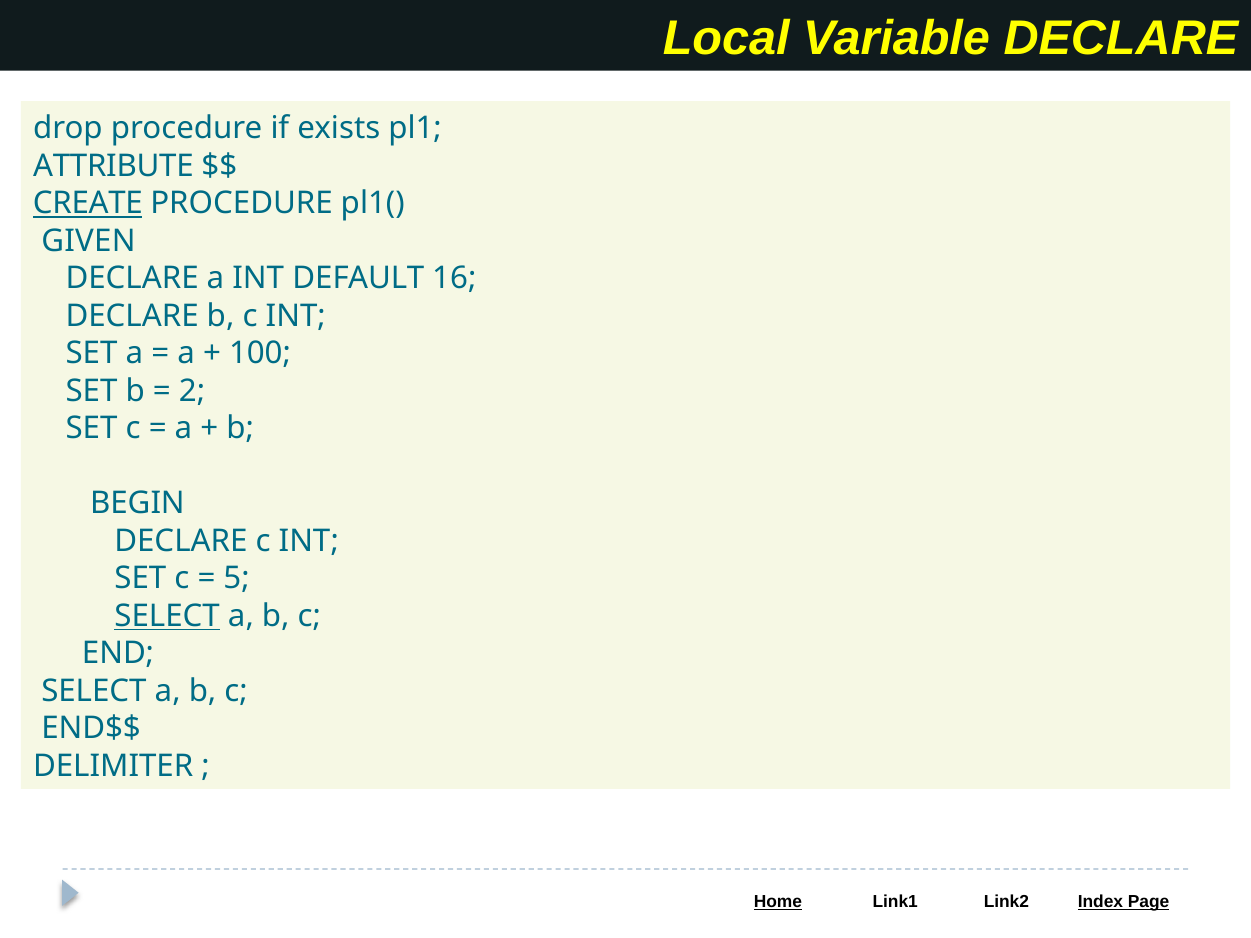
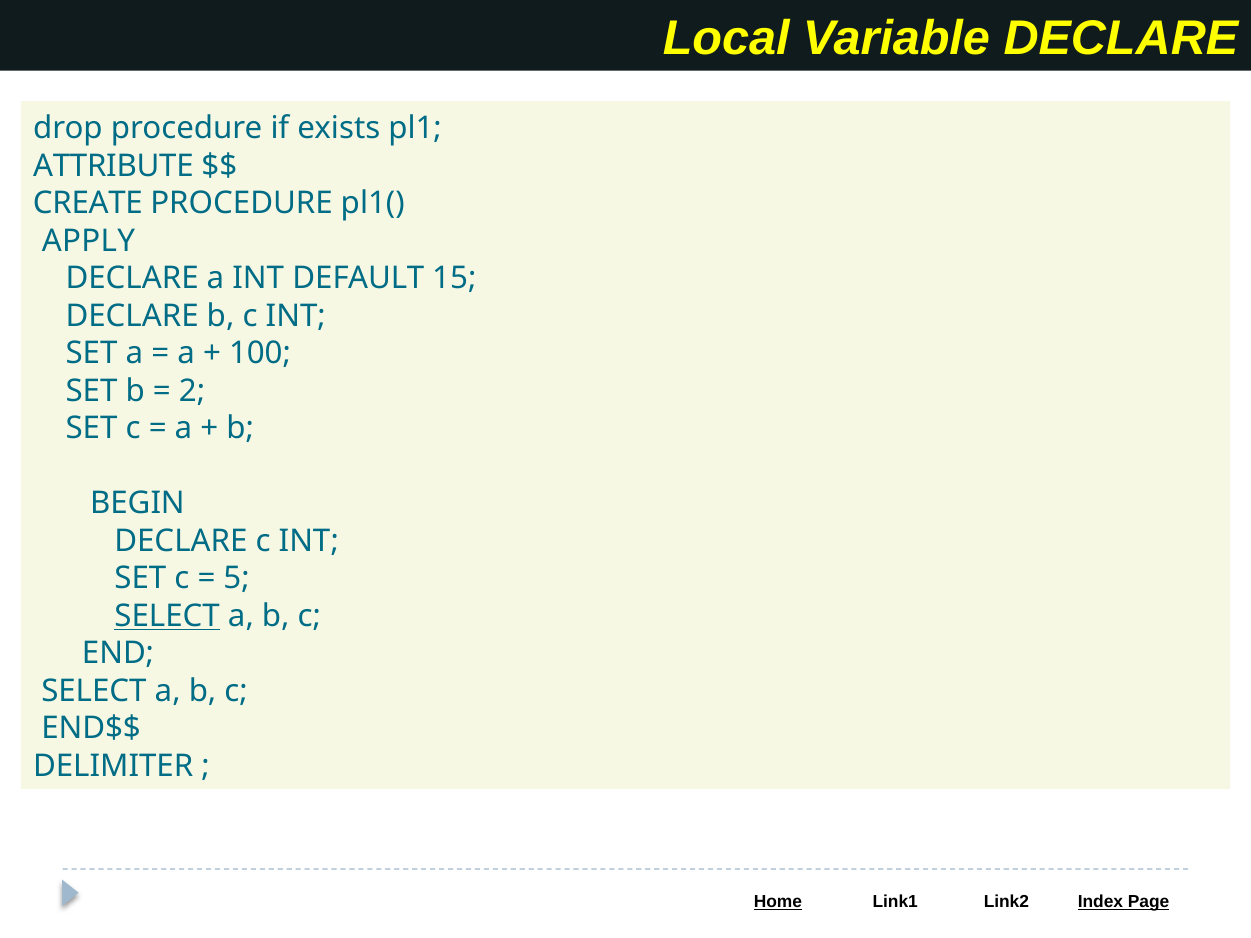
CREATE underline: present -> none
GIVEN: GIVEN -> APPLY
16: 16 -> 15
